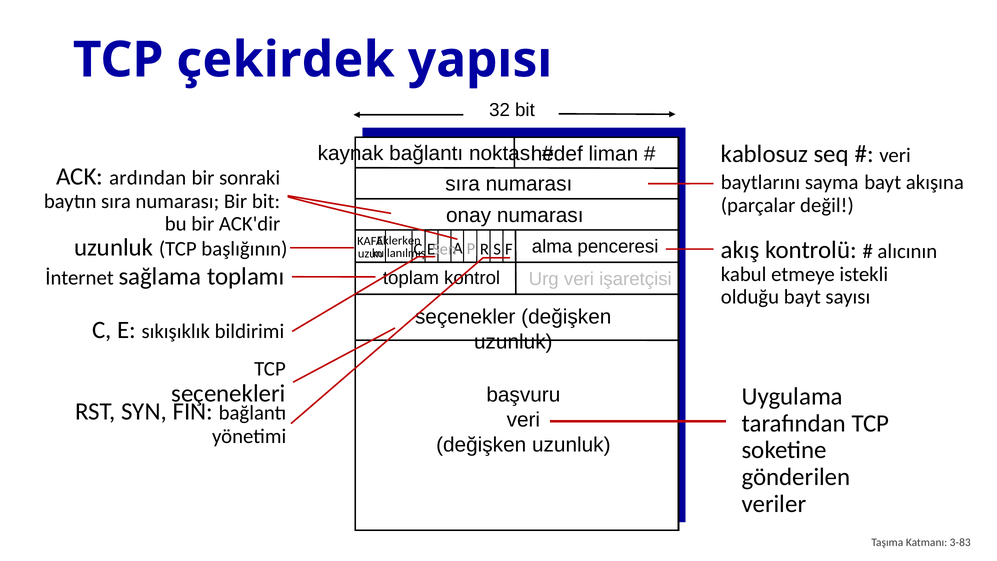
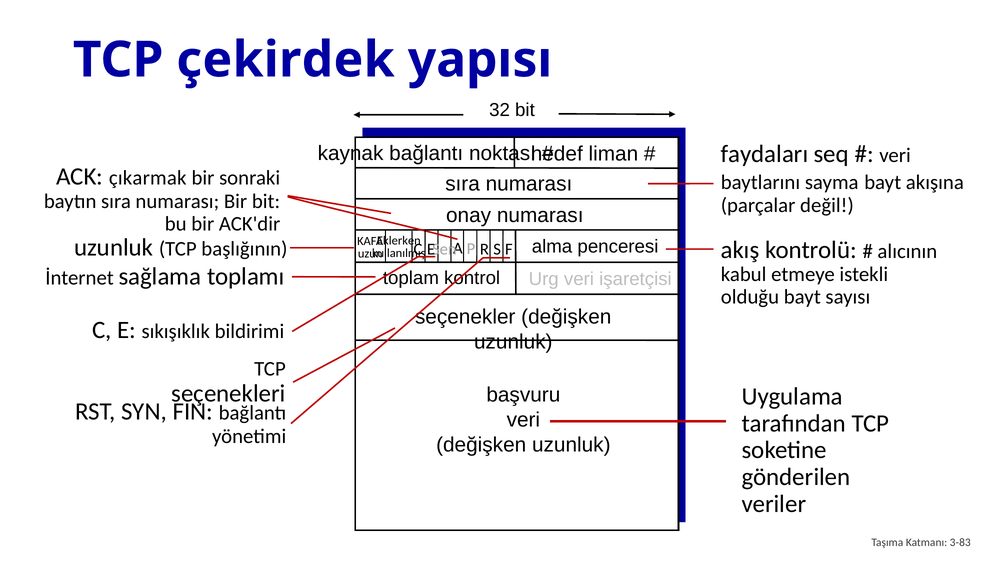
kablosuz: kablosuz -> faydaları
ardından: ardından -> çıkarmak
